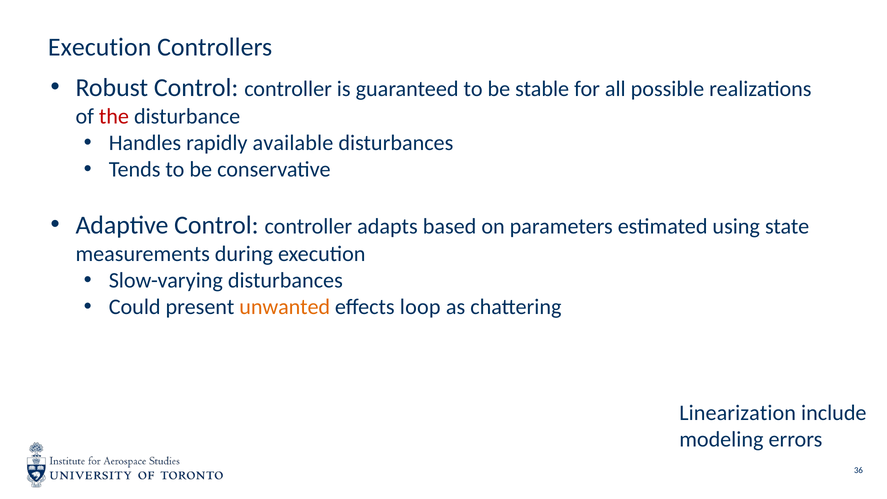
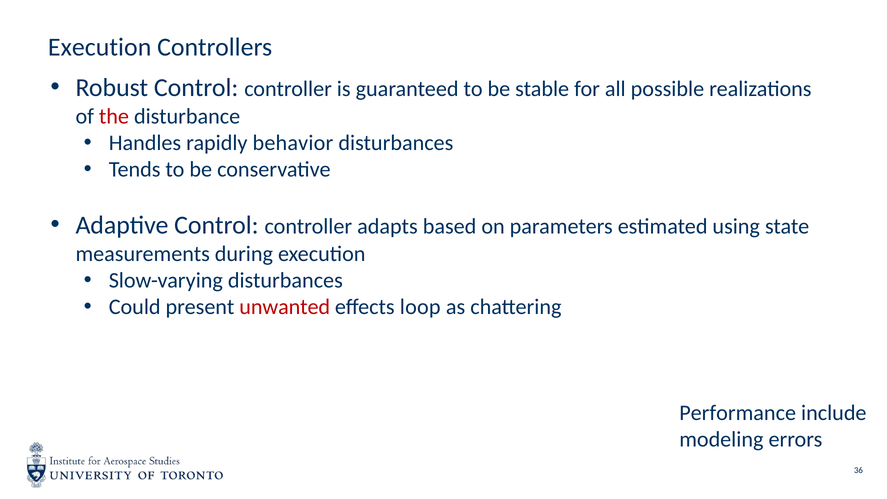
available: available -> behavior
unwanted colour: orange -> red
Linearization: Linearization -> Performance
